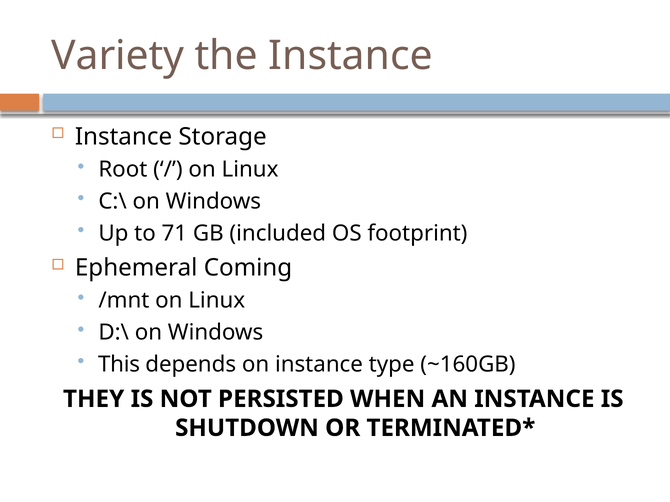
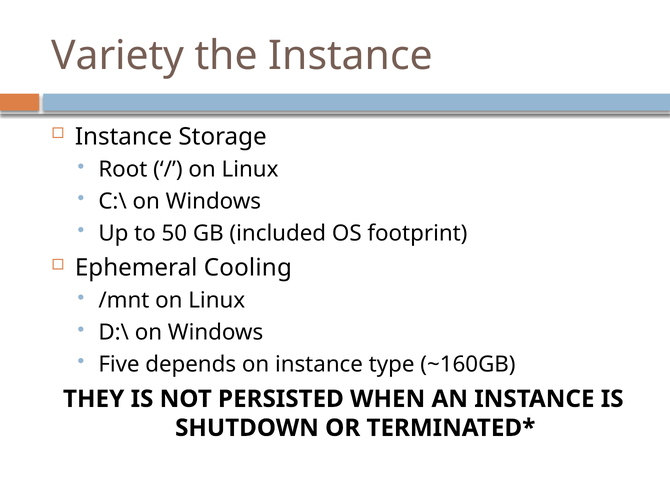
71: 71 -> 50
Coming: Coming -> Cooling
This: This -> Five
